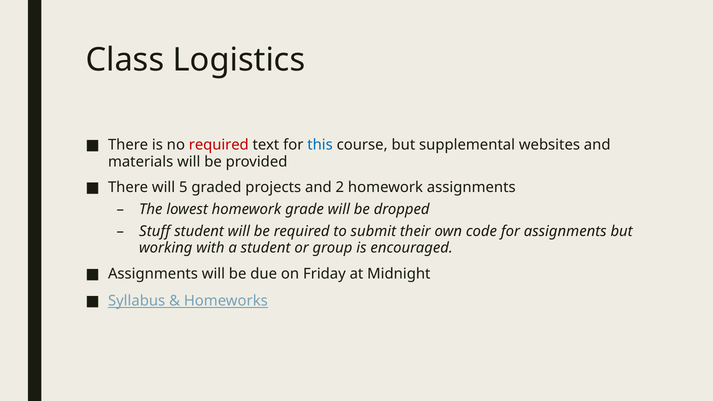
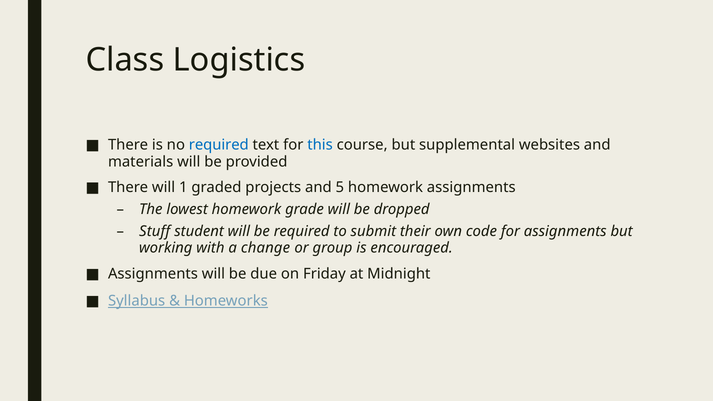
required at (219, 145) colour: red -> blue
5: 5 -> 1
2: 2 -> 5
a student: student -> change
